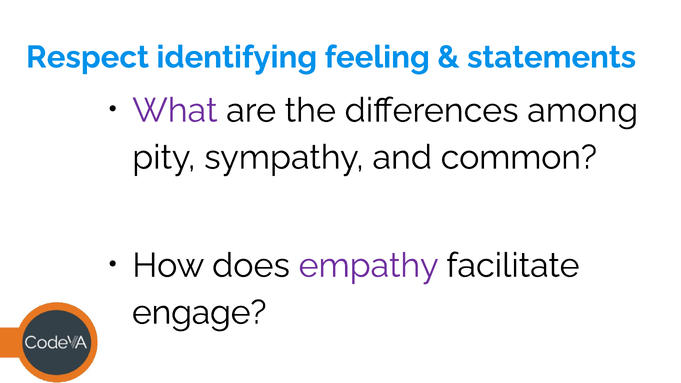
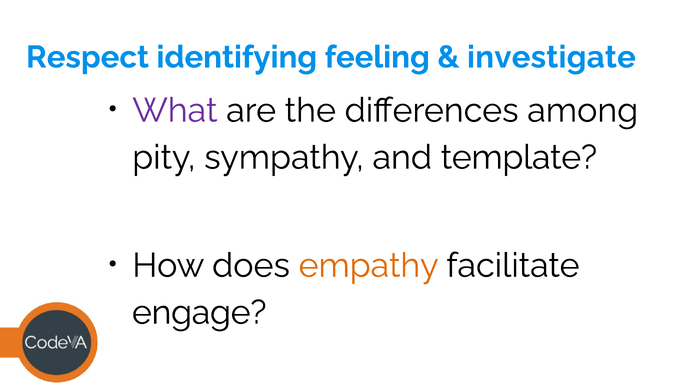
statements: statements -> investigate
common: common -> template
empathy colour: purple -> orange
